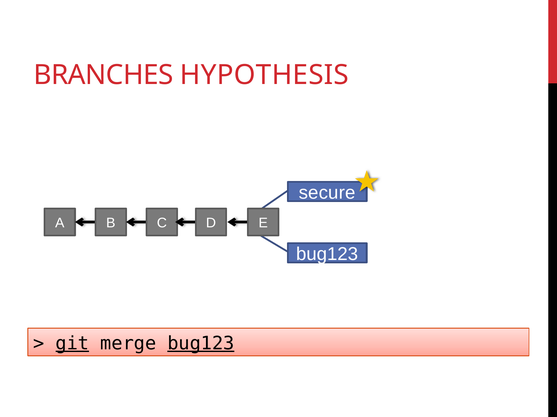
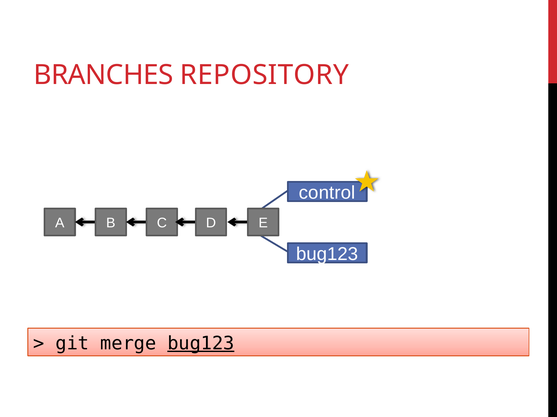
HYPOTHESIS: HYPOTHESIS -> REPOSITORY
secure: secure -> control
git underline: present -> none
